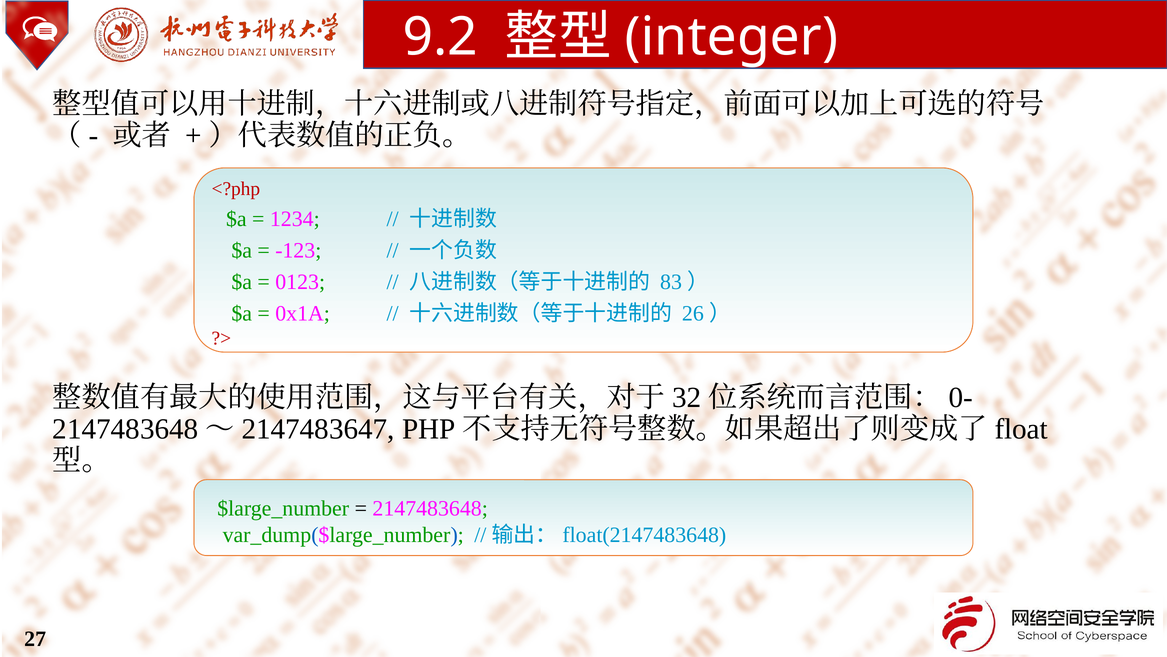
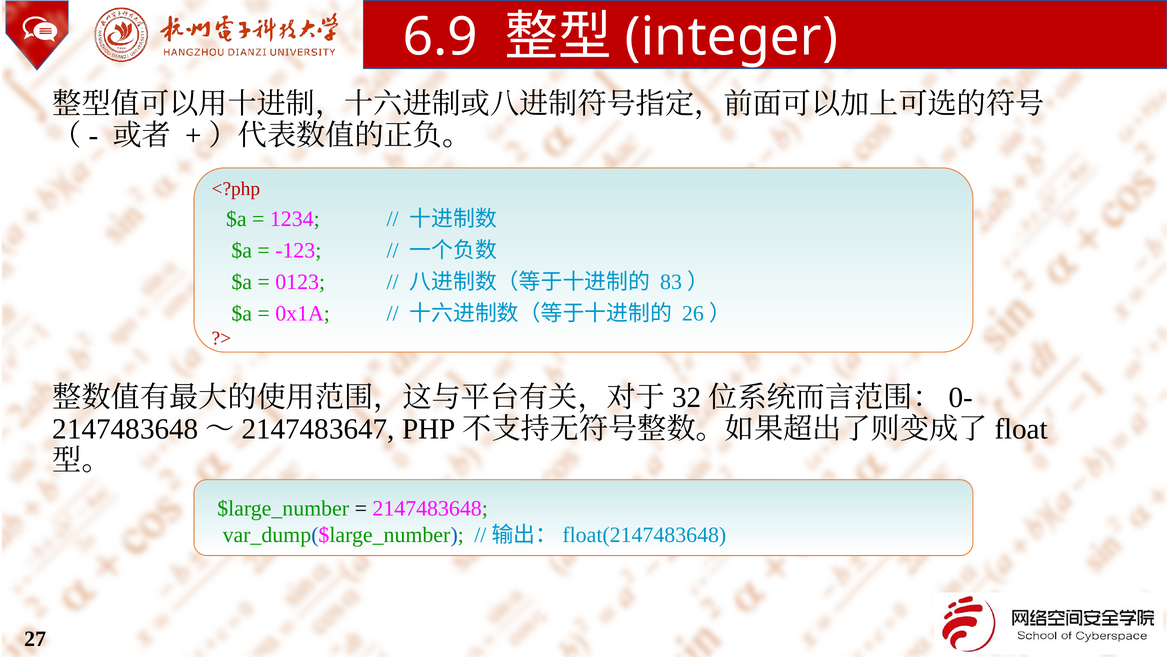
9.2: 9.2 -> 6.9
